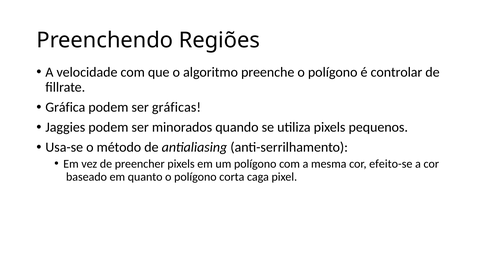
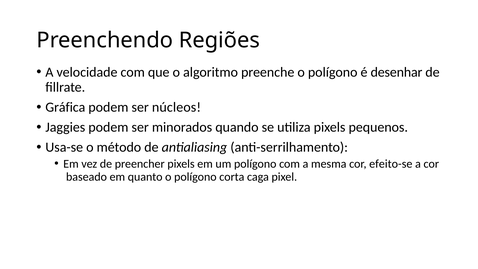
controlar: controlar -> desenhar
gráficas: gráficas -> núcleos
